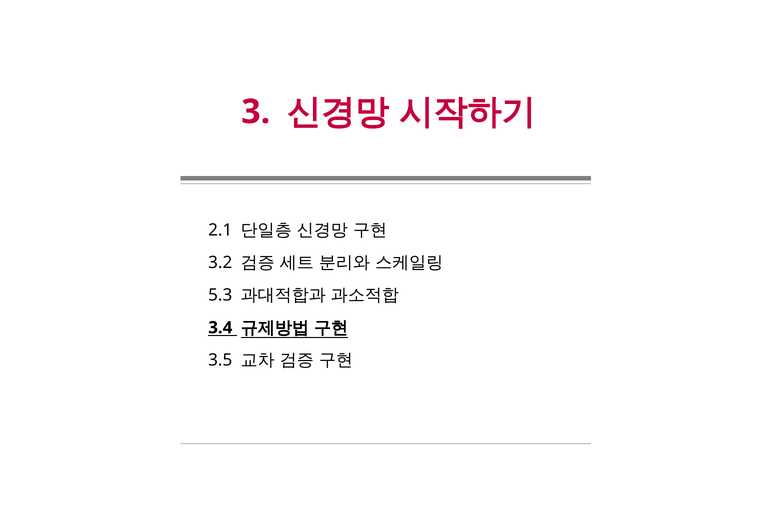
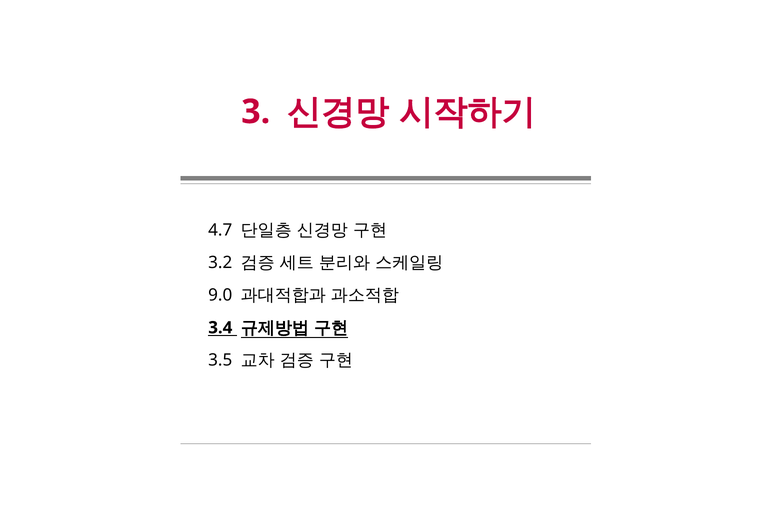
2.1: 2.1 -> 4.7
5.3: 5.3 -> 9.0
